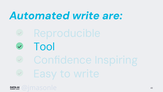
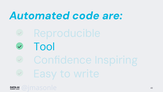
Automated write: write -> code
